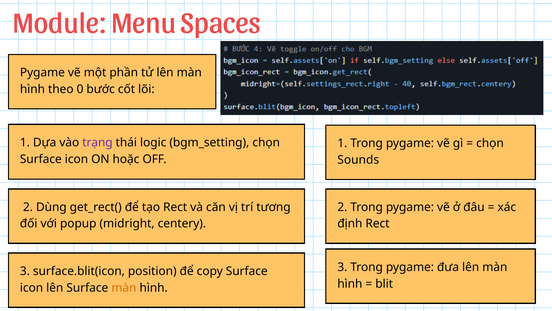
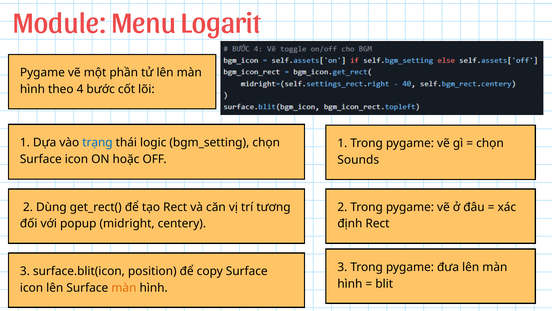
Spaces: Spaces -> Logarit
0: 0 -> 4
trạng colour: purple -> blue
